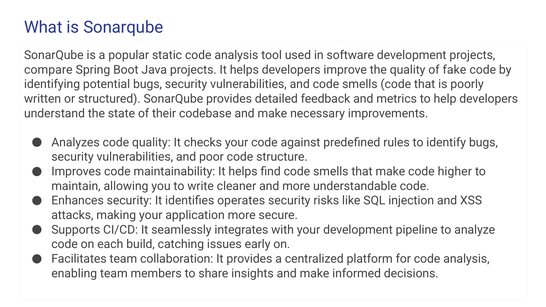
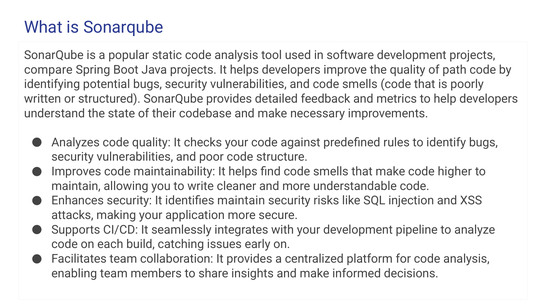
fake: fake -> path
identifies operates: operates -> maintain
